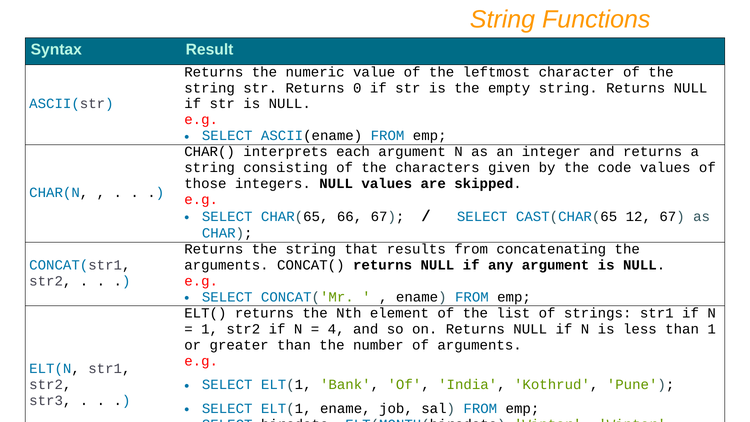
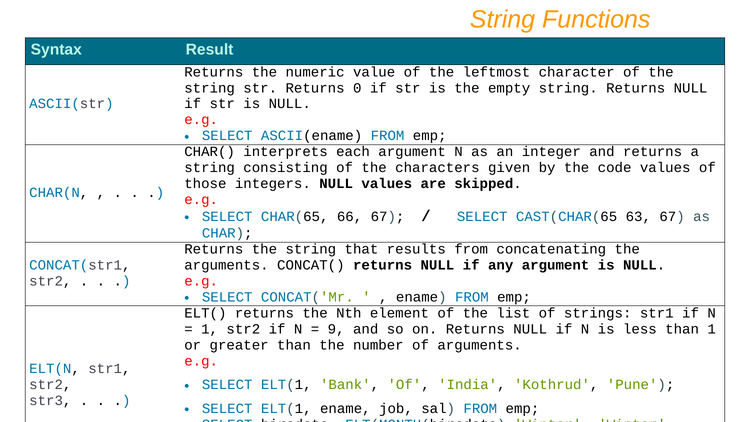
12: 12 -> 63
4: 4 -> 9
